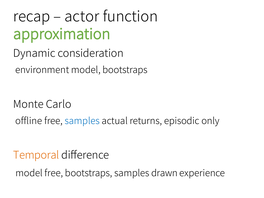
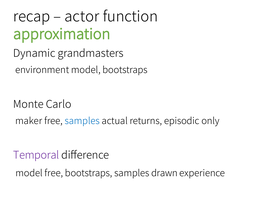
consideration: consideration -> grandmasters
offline: offline -> maker
Temporal colour: orange -> purple
